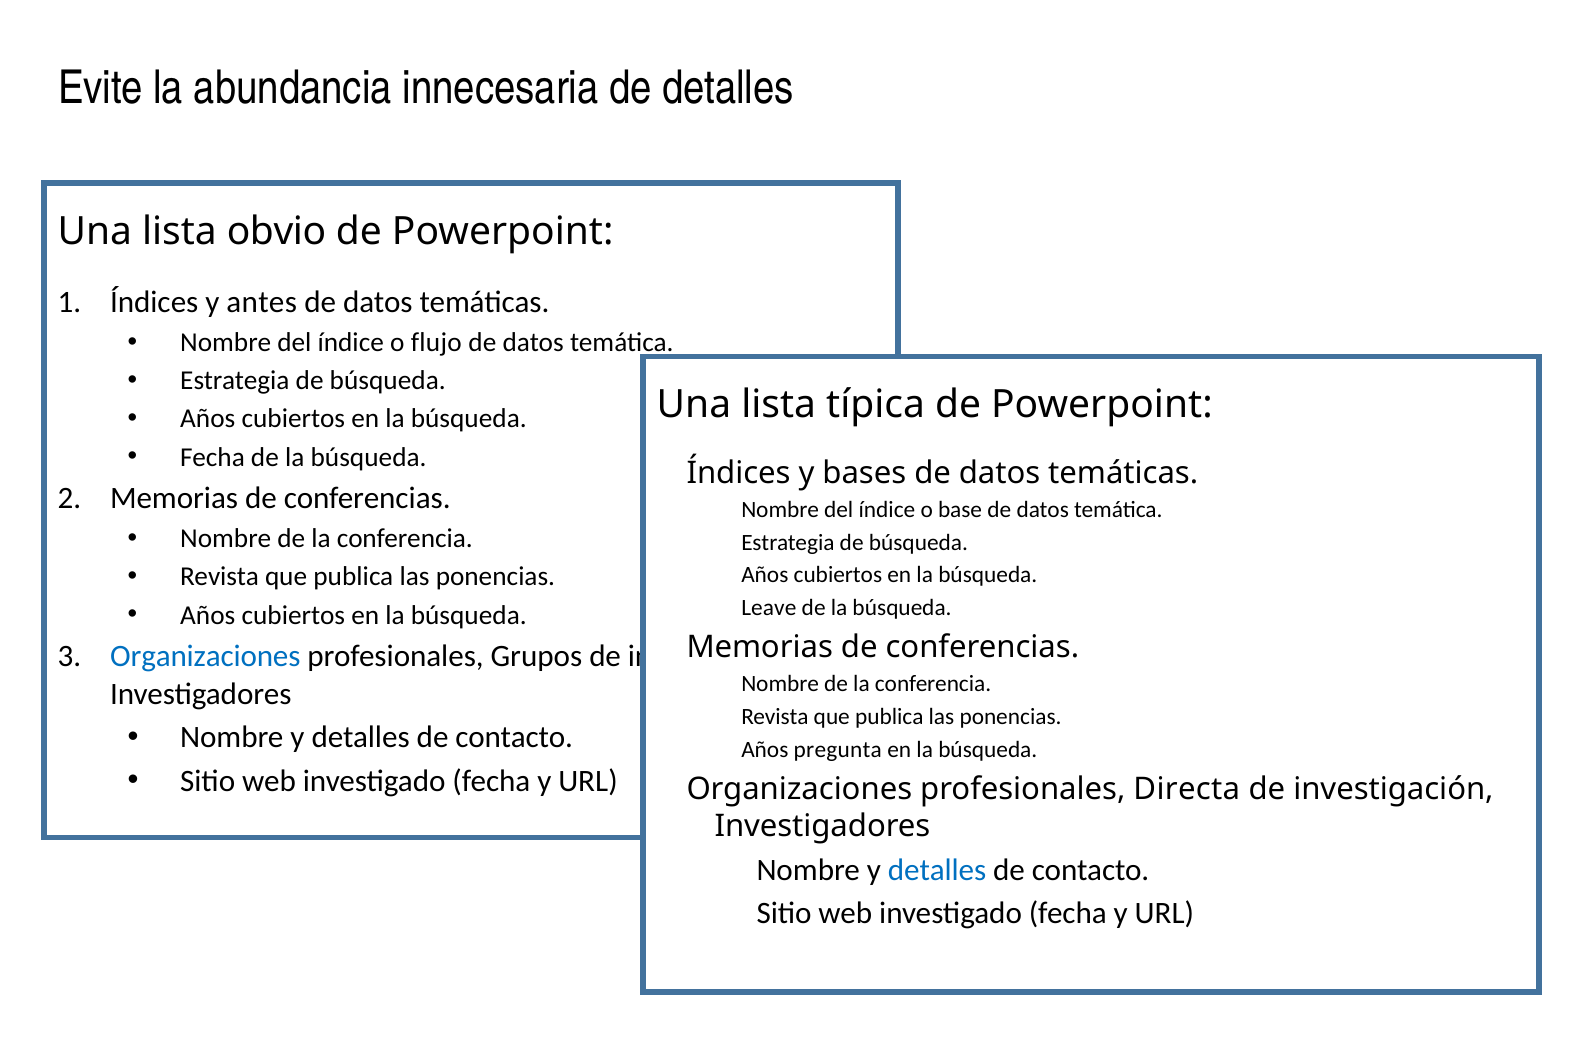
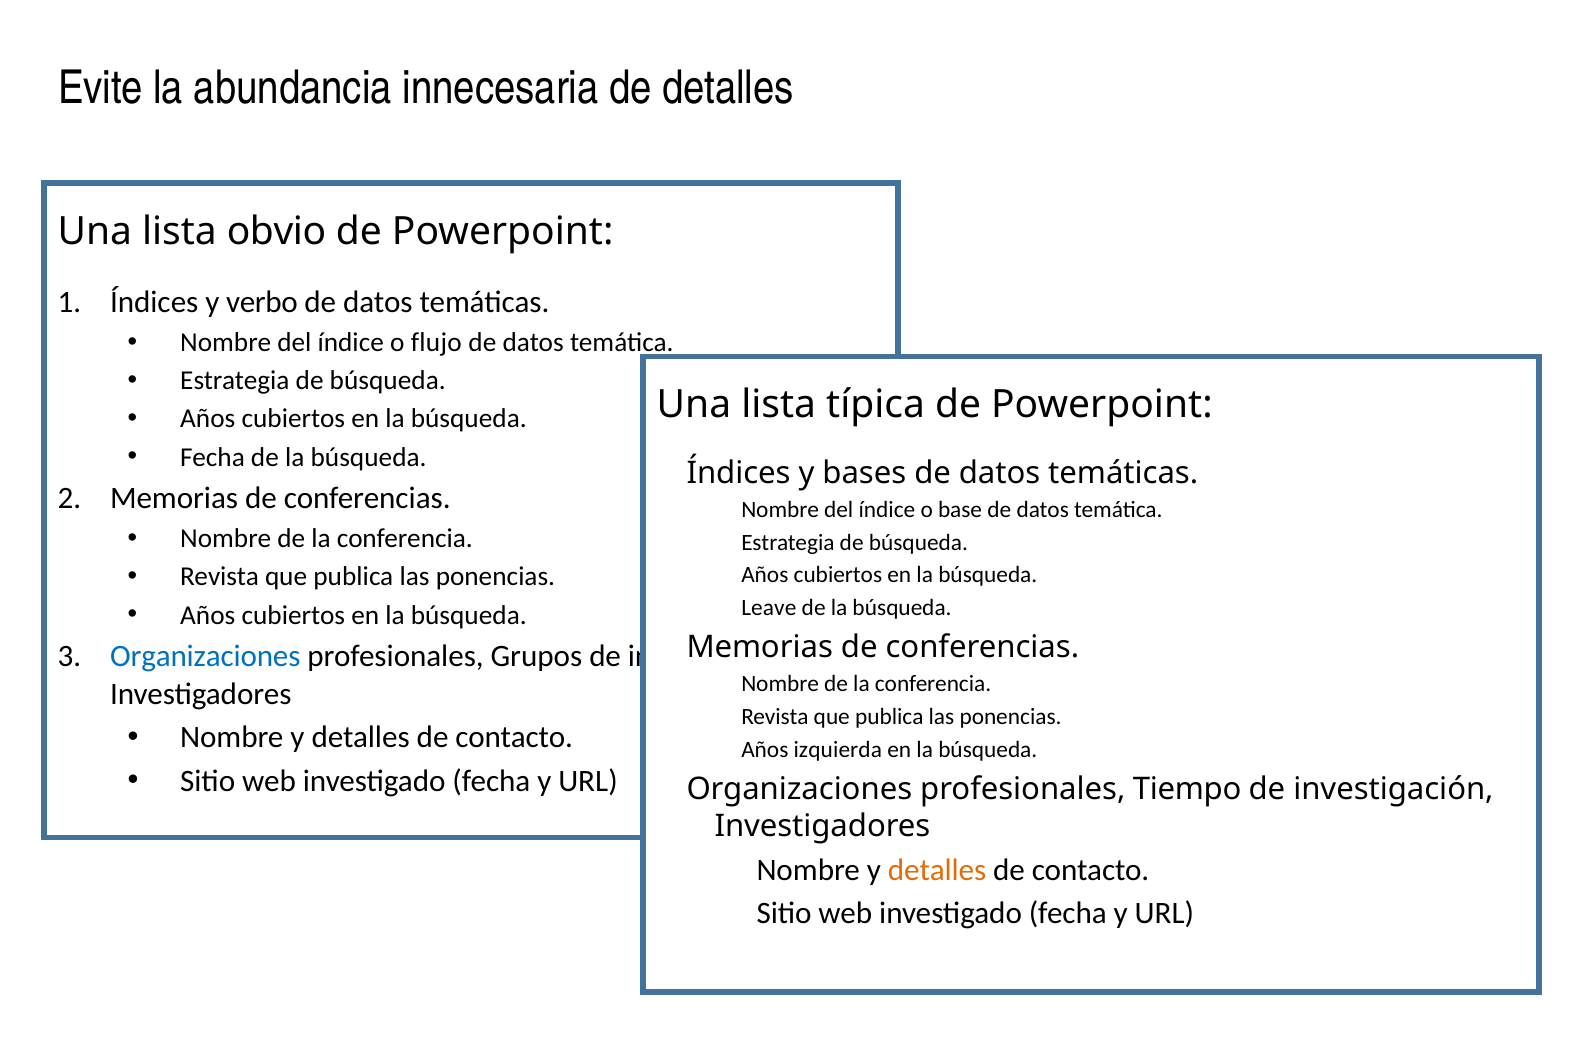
antes: antes -> verbo
pregunta: pregunta -> izquierda
Directa: Directa -> Tiempo
detalles at (937, 870) colour: blue -> orange
